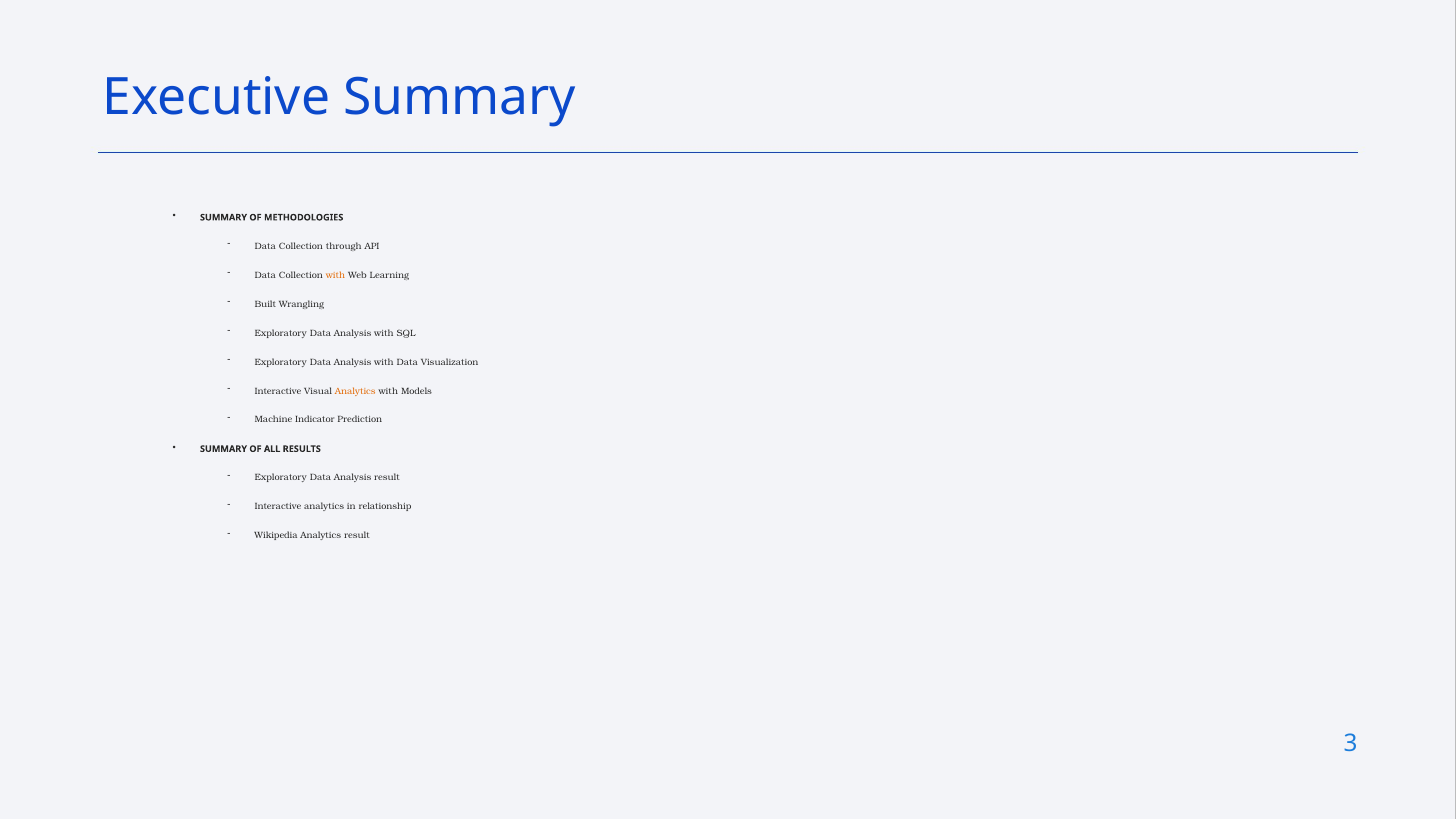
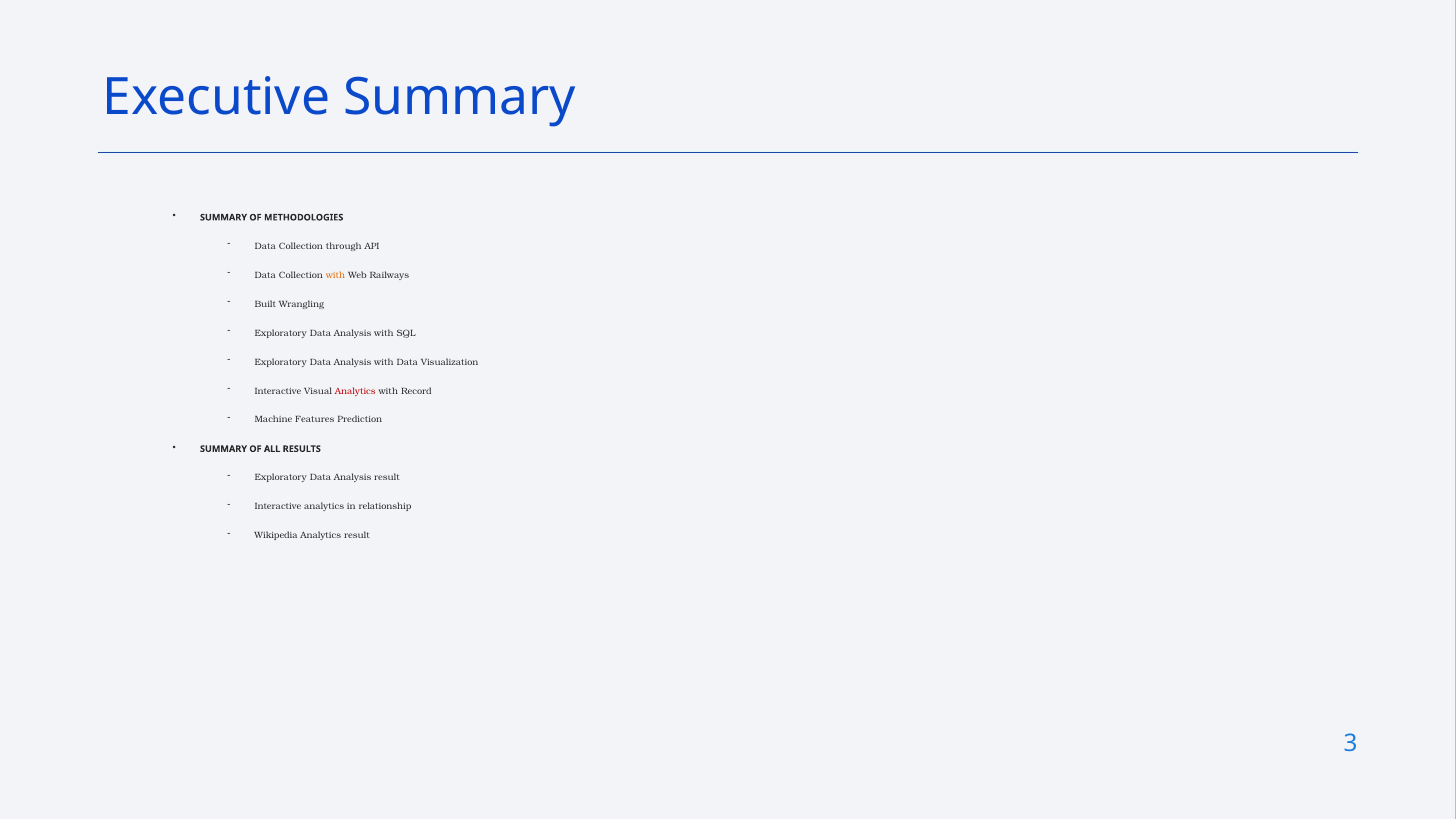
Learning: Learning -> Railways
Analytics at (355, 391) colour: orange -> red
Models: Models -> Record
Indicator: Indicator -> Features
